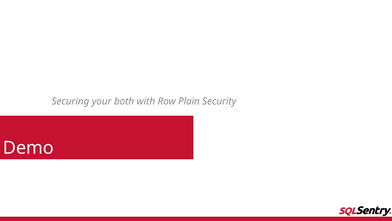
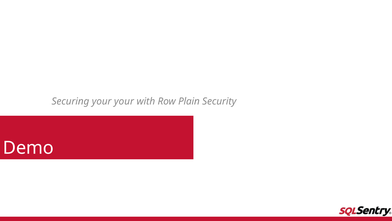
your both: both -> your
